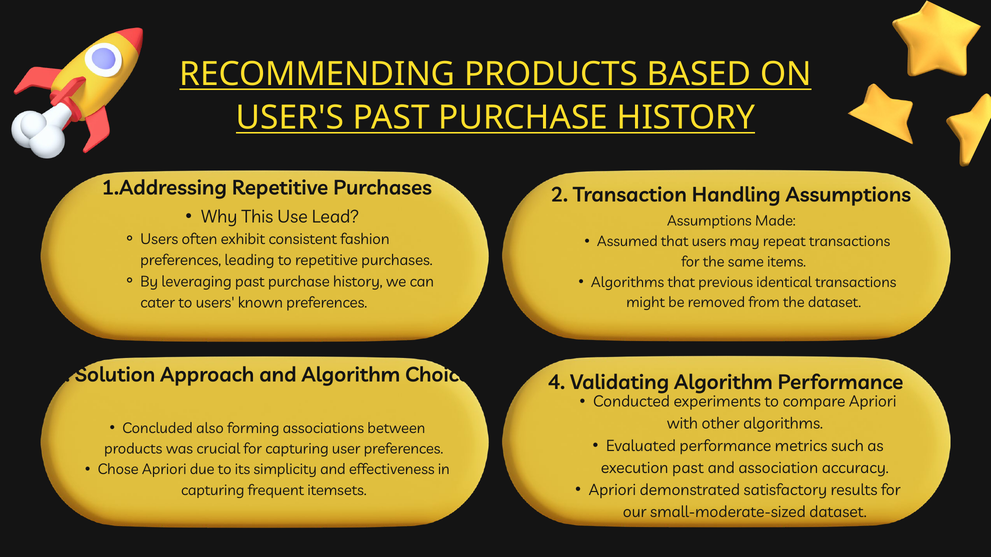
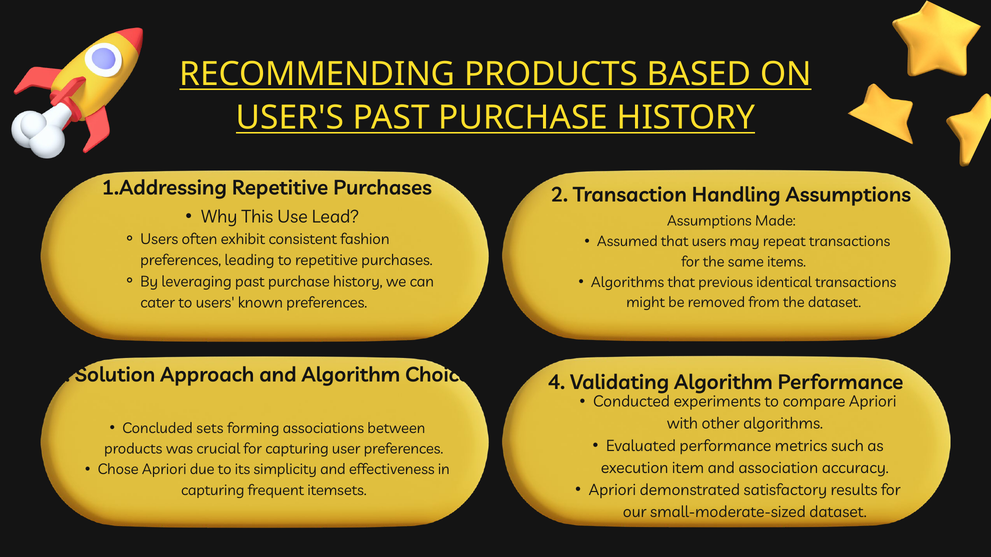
also: also -> sets
execution past: past -> item
